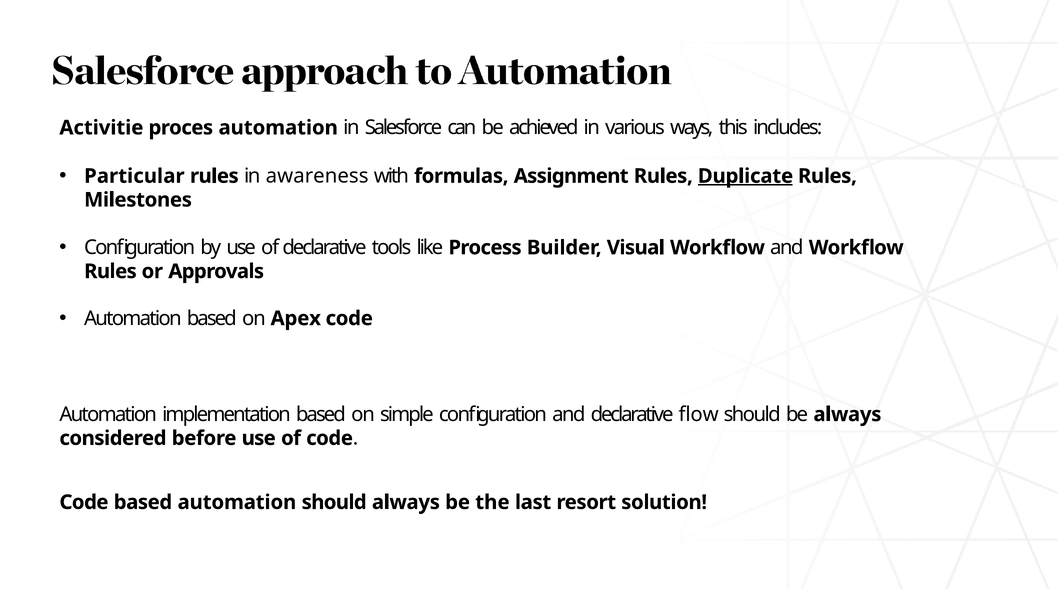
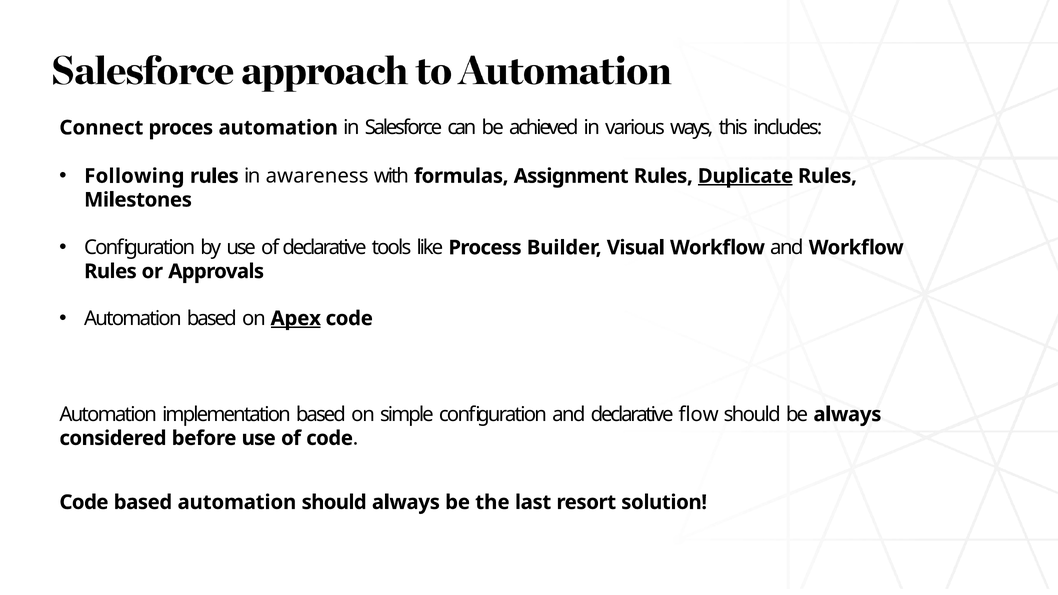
Activitie: Activitie -> Connect
Particular: Particular -> Following
Apex underline: none -> present
